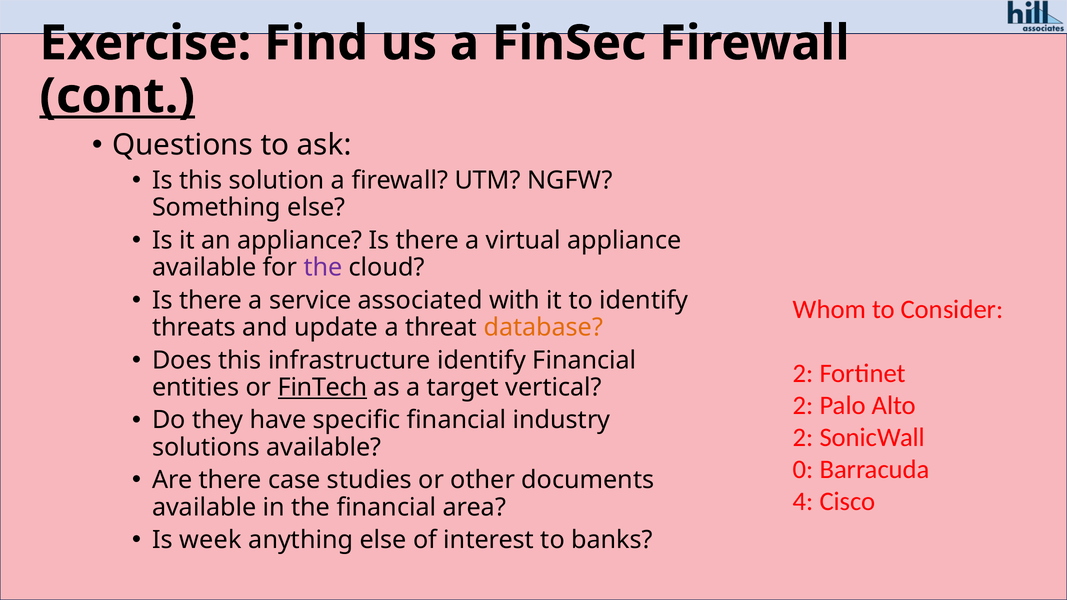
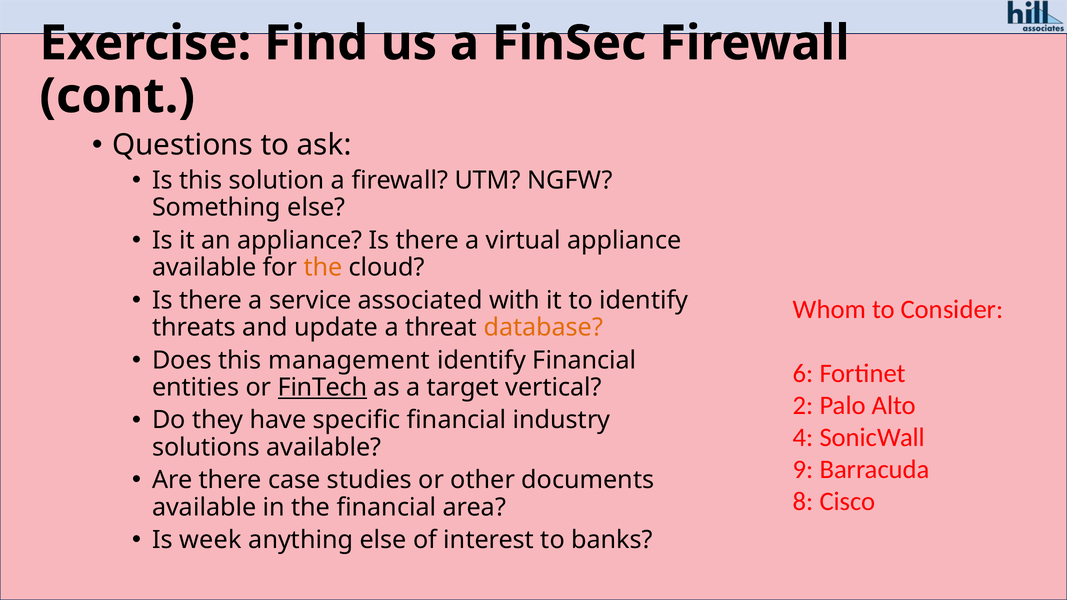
cont underline: present -> none
the at (323, 268) colour: purple -> orange
infrastructure: infrastructure -> management
2 at (803, 374): 2 -> 6
2 at (803, 438): 2 -> 4
0: 0 -> 9
4: 4 -> 8
